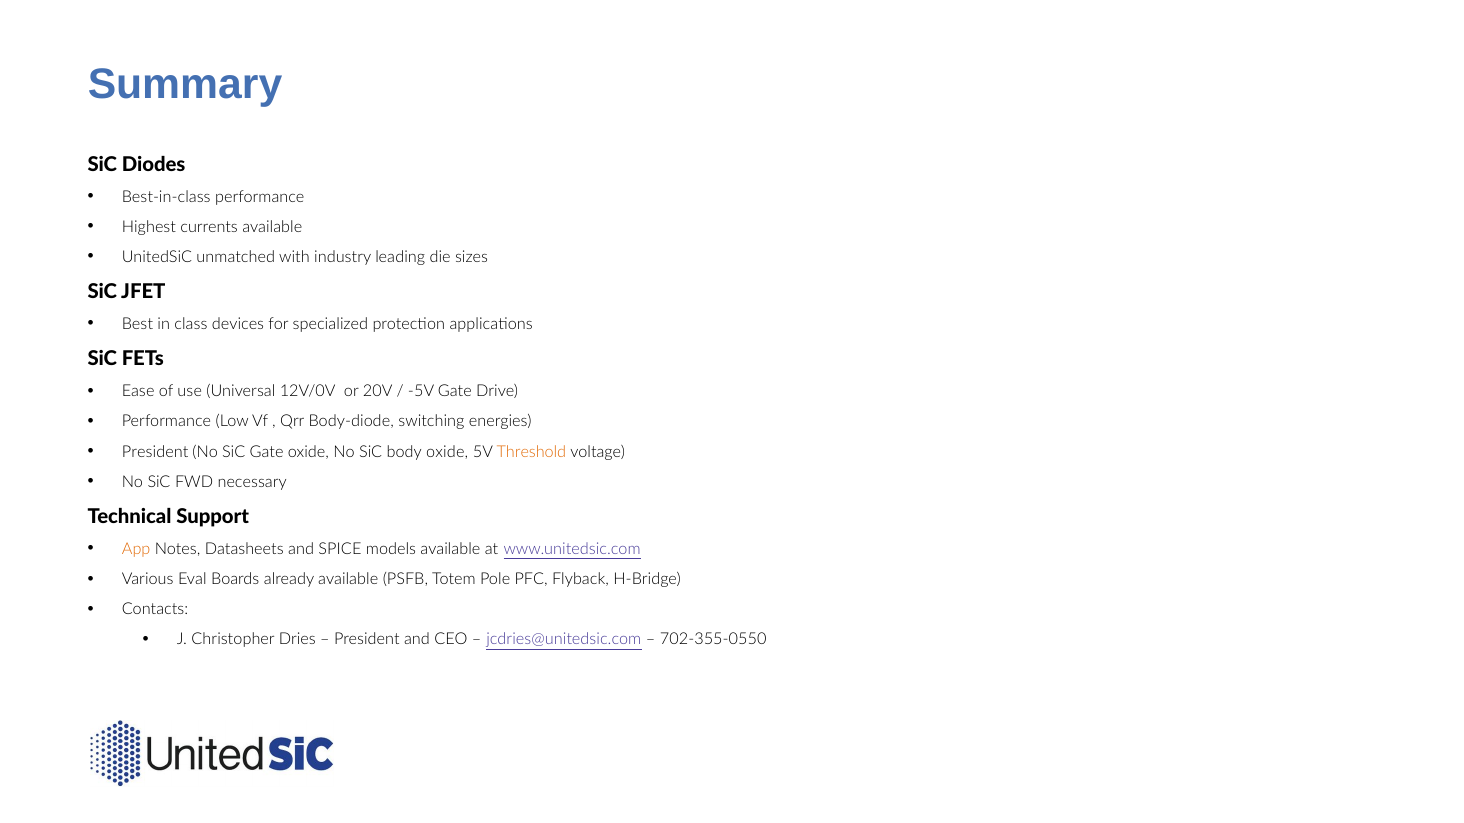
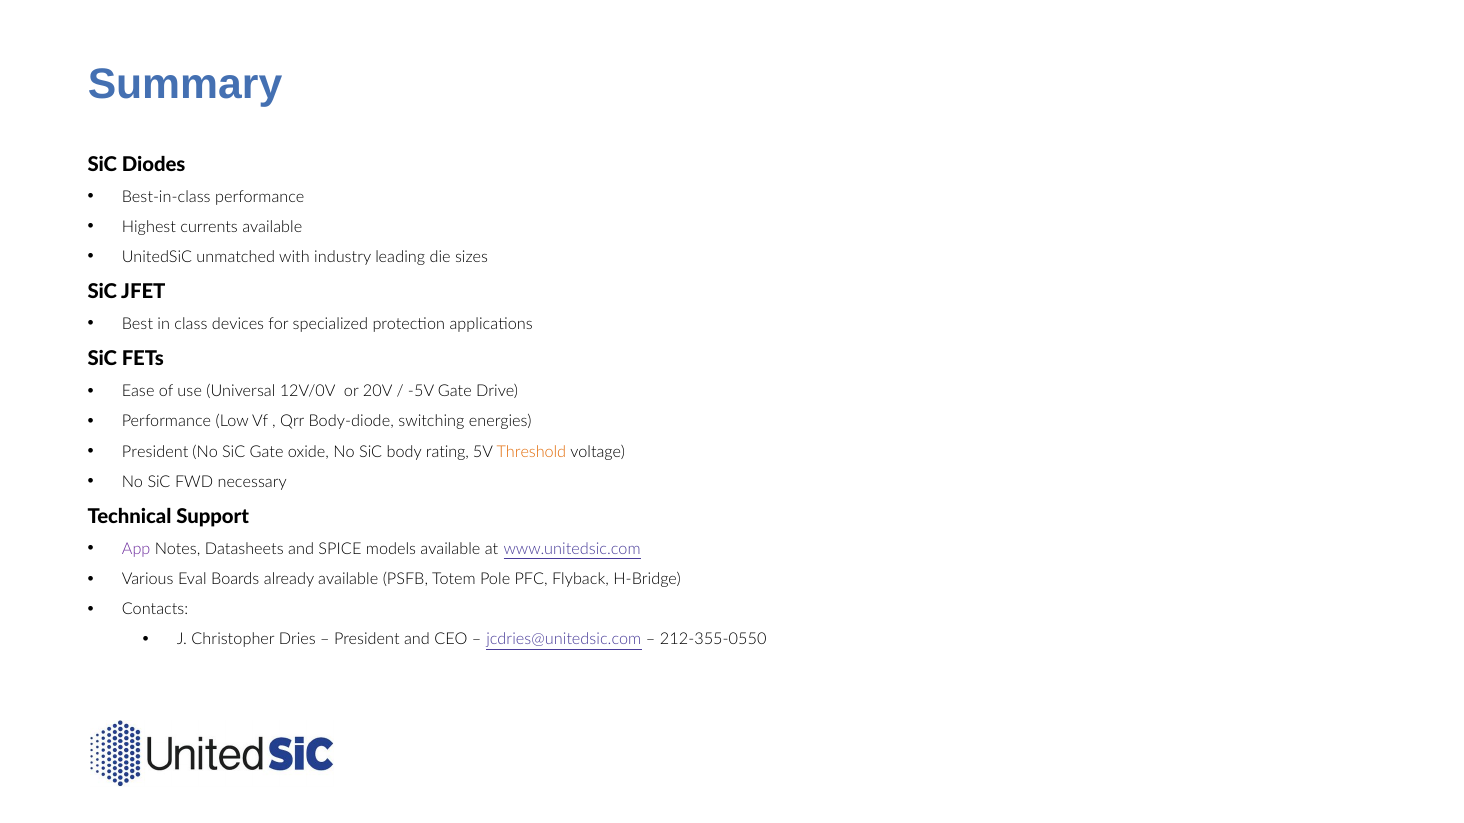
body oxide: oxide -> rating
App colour: orange -> purple
702-355-0550: 702-355-0550 -> 212-355-0550
